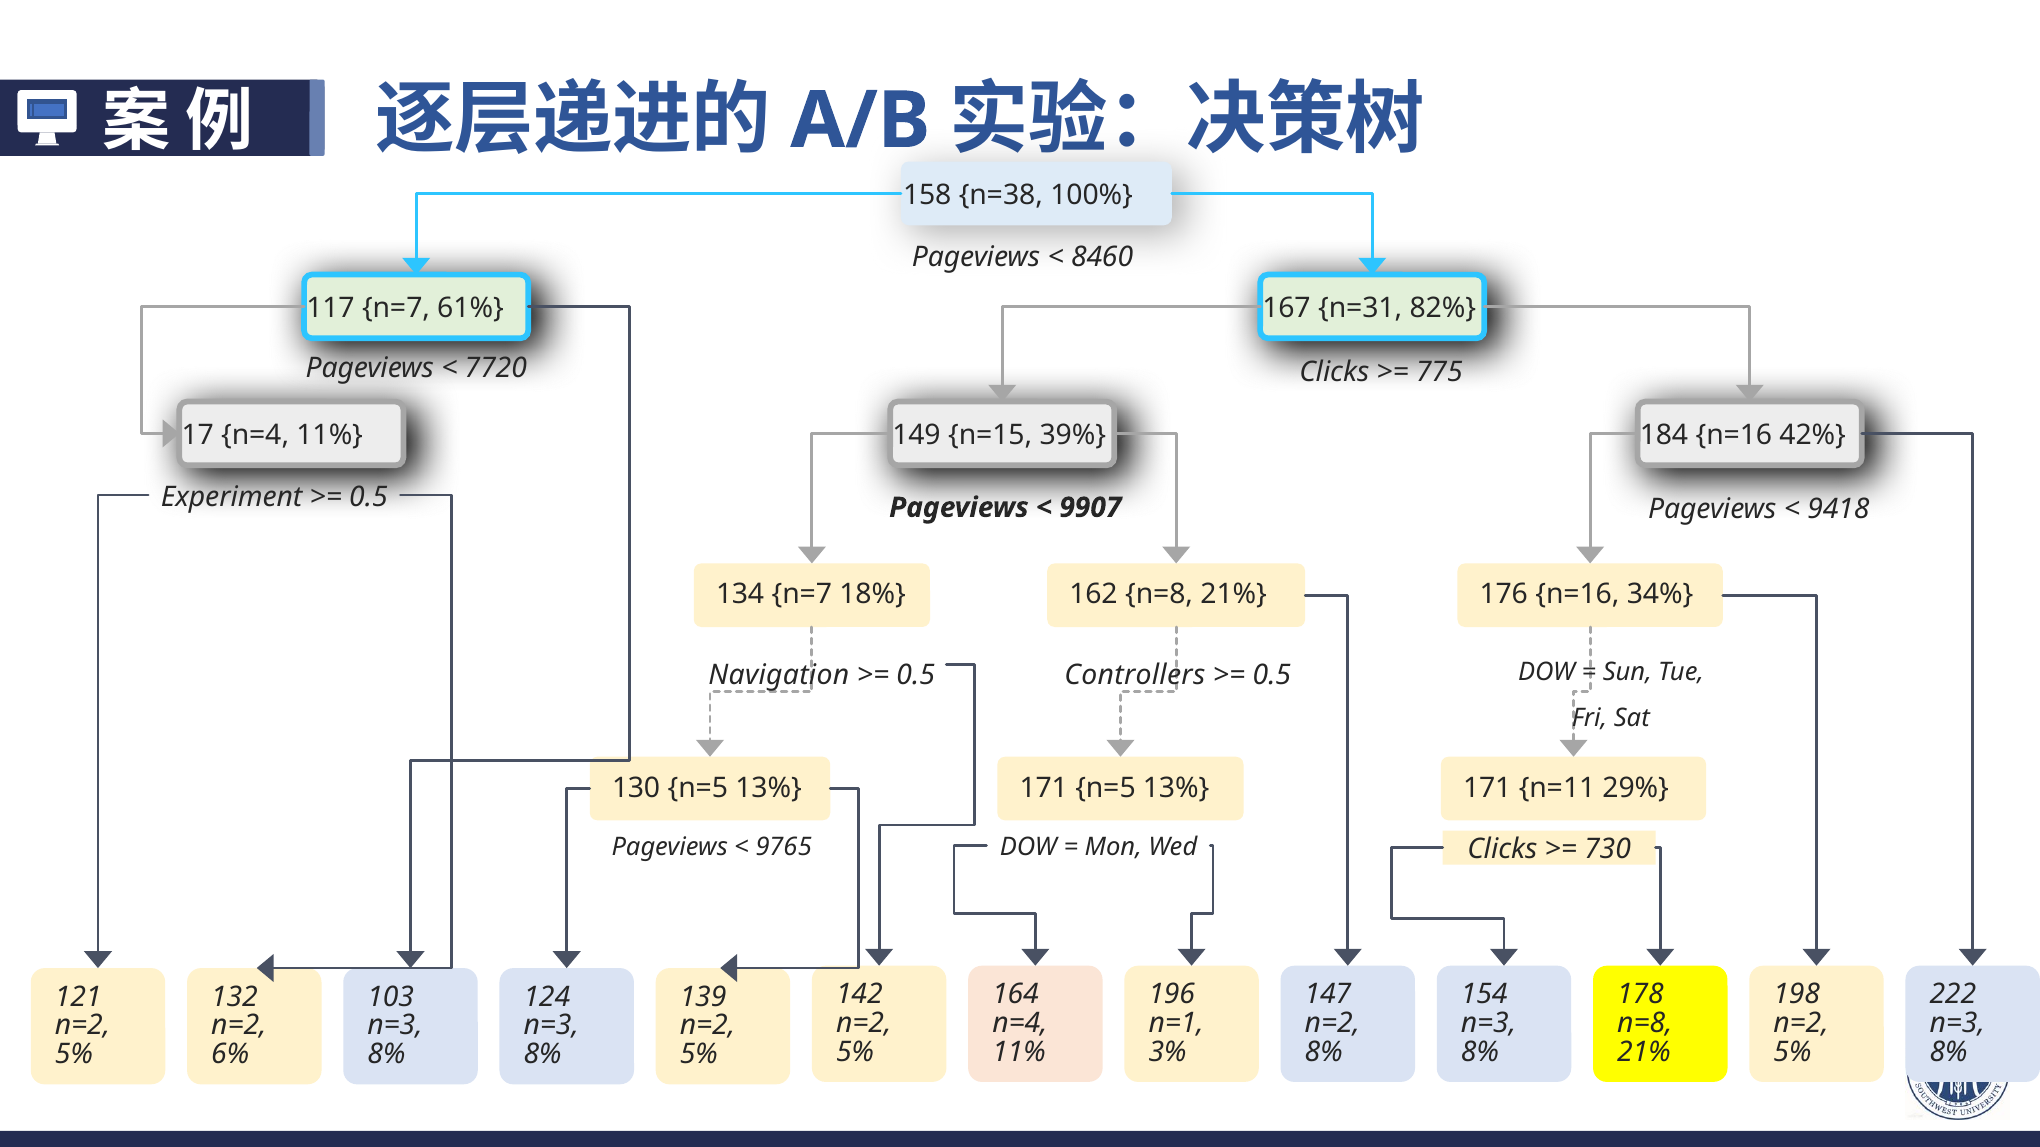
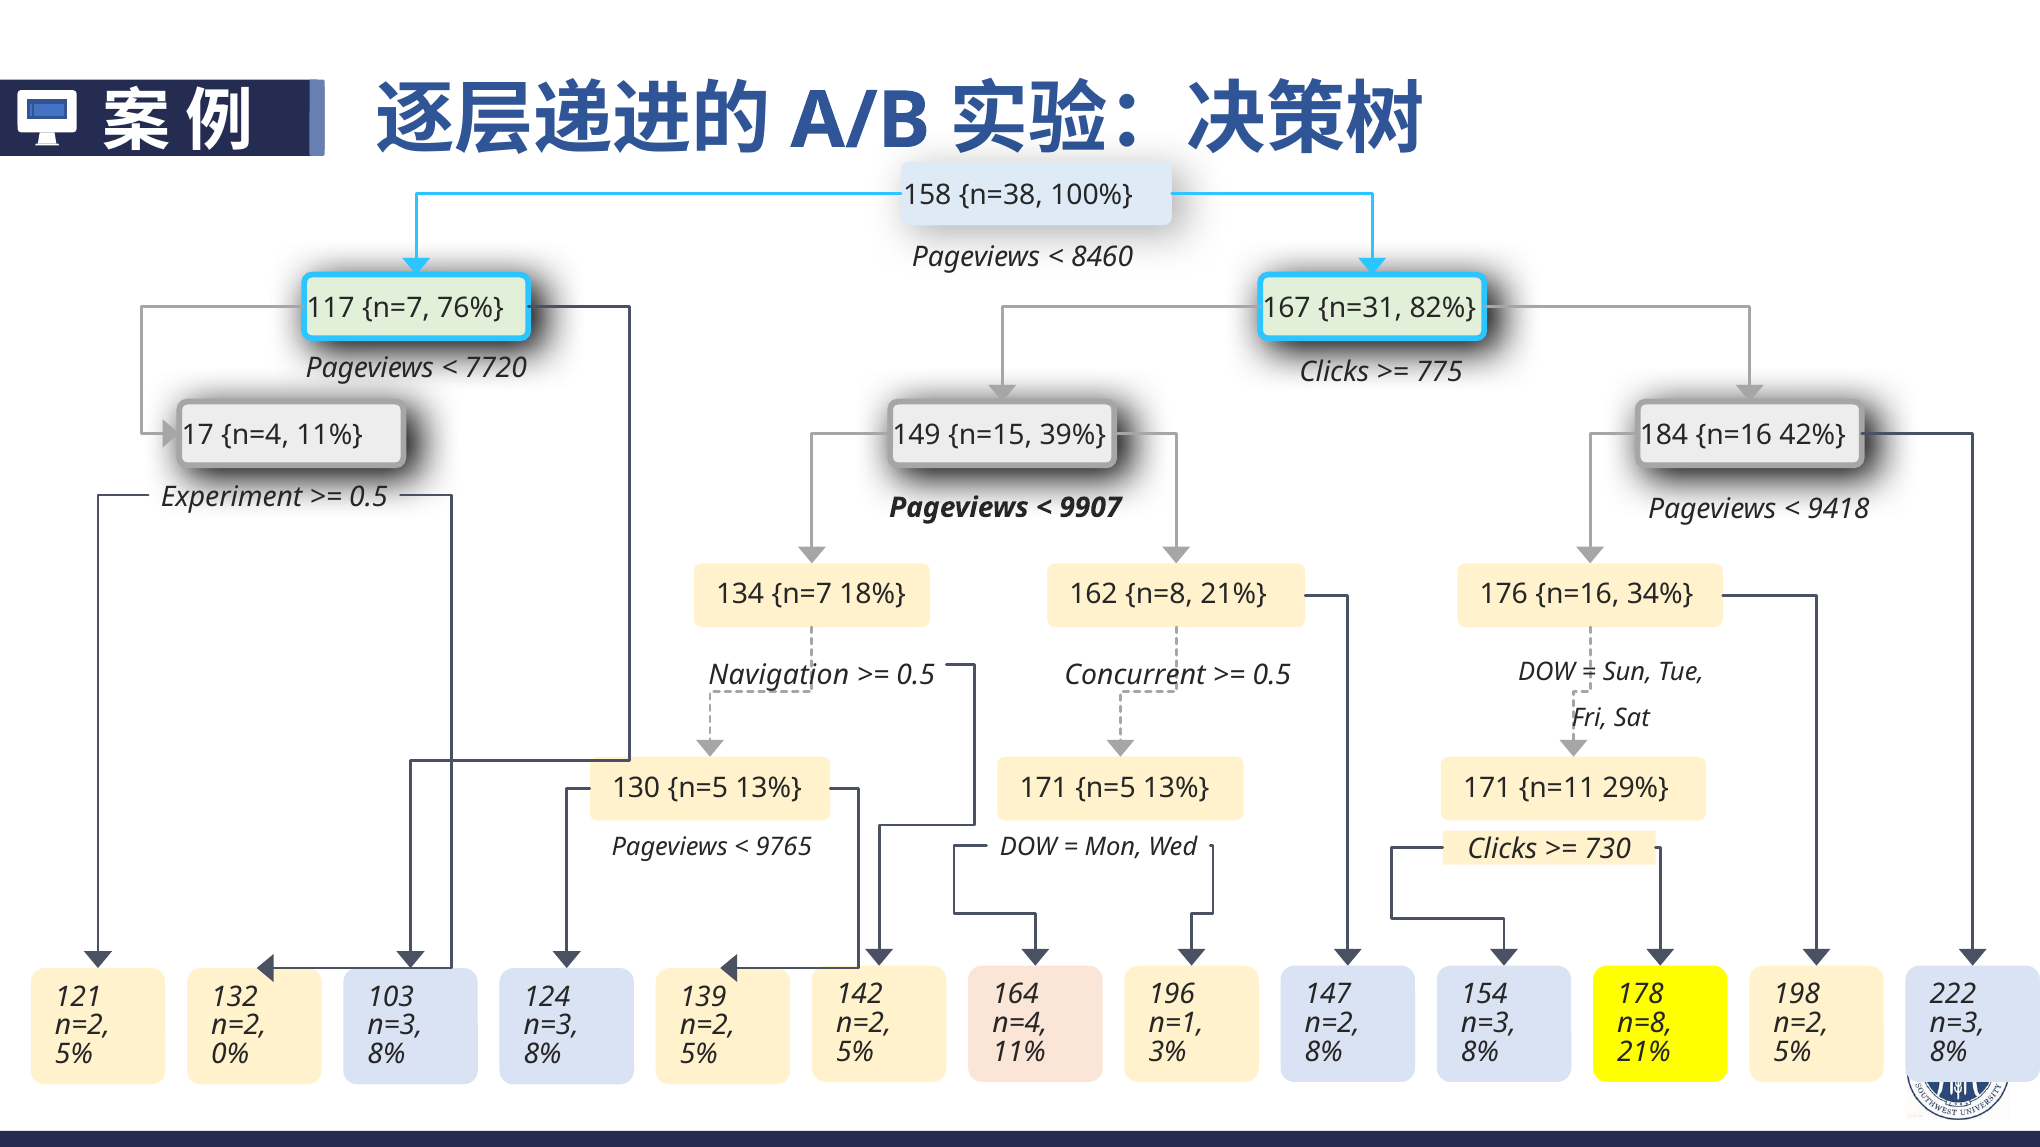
61%: 61% -> 76%
Controllers: Controllers -> Concurrent
6%: 6% -> 0%
